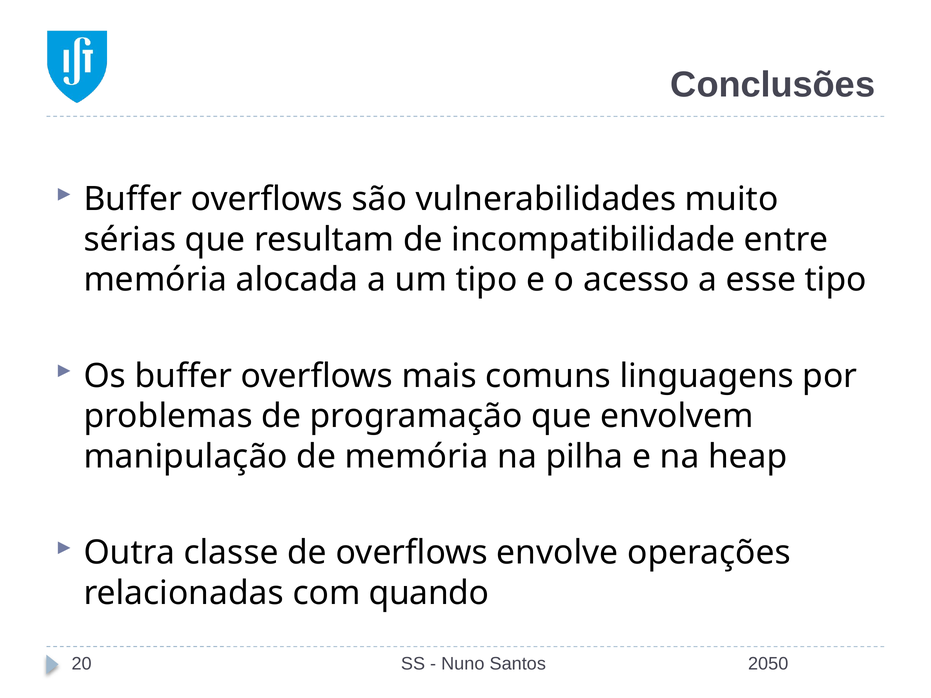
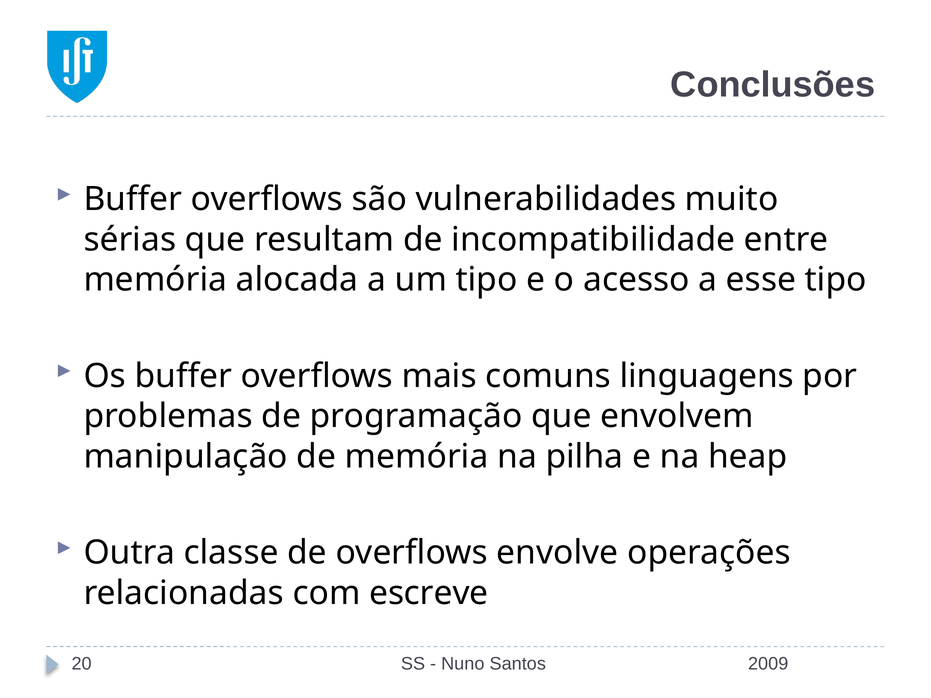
quando: quando -> escreve
2050: 2050 -> 2009
